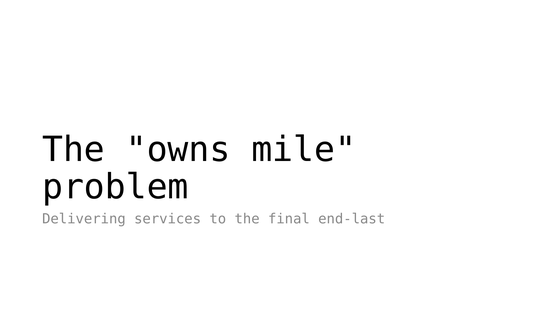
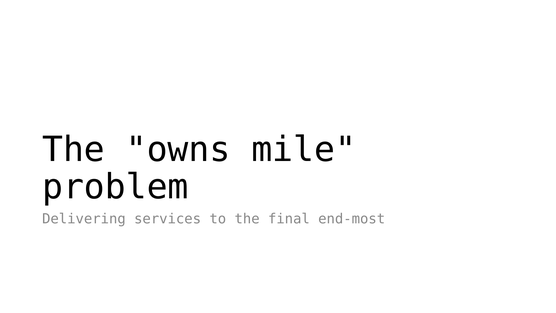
end-last: end-last -> end-most
